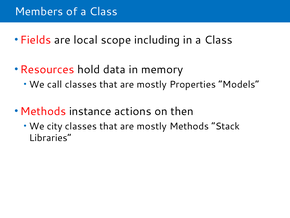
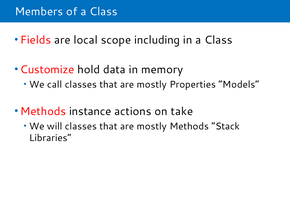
Resources: Resources -> Customize
then: then -> take
city: city -> will
